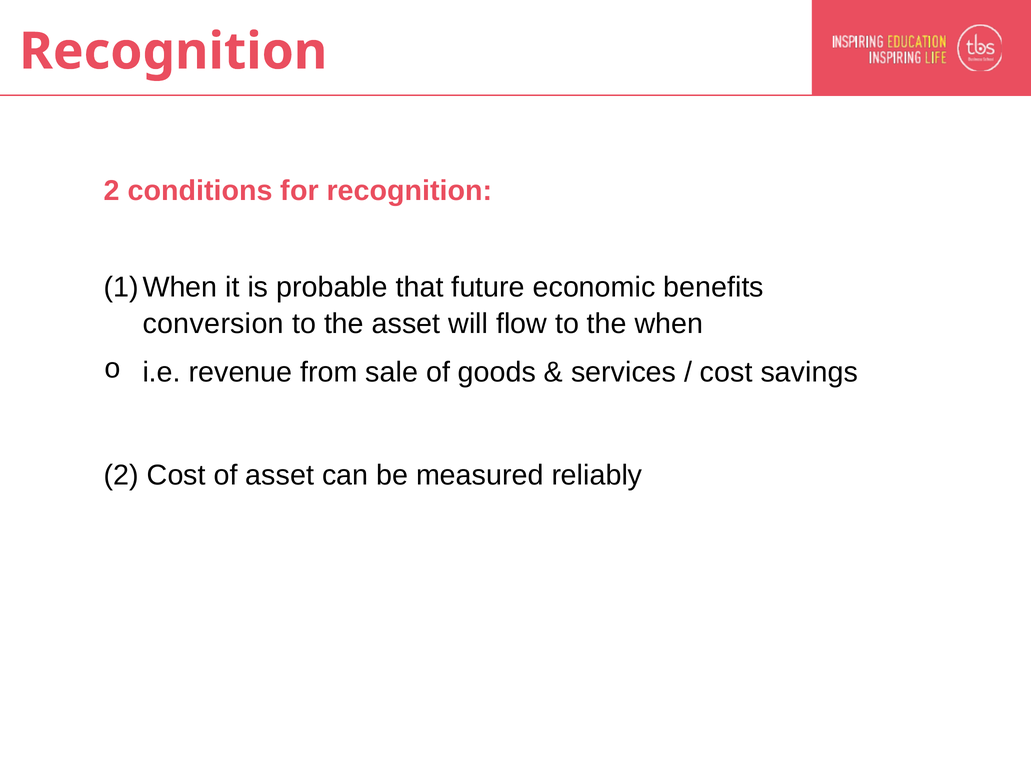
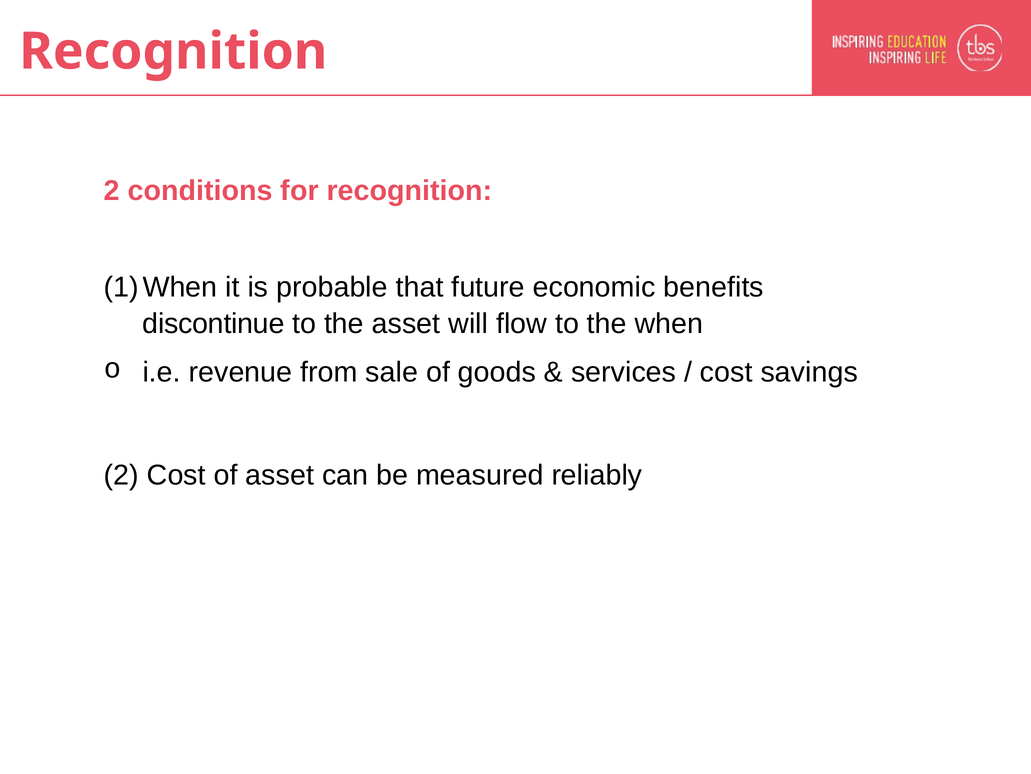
conversion: conversion -> discontinue
